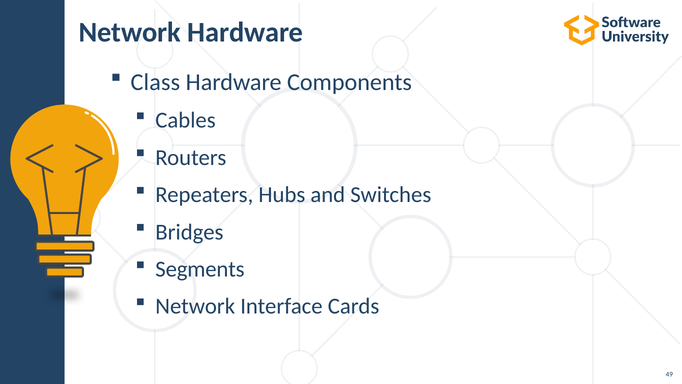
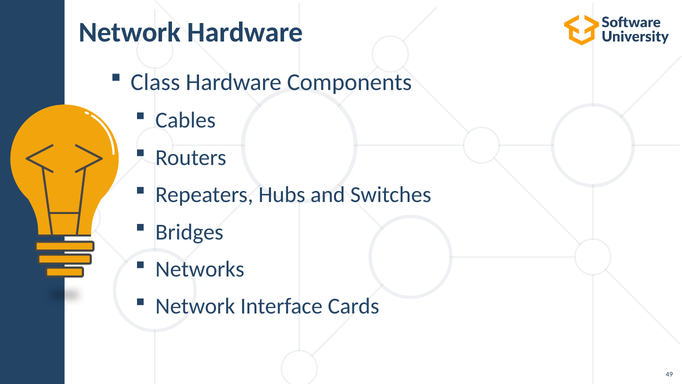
Segments: Segments -> Networks
